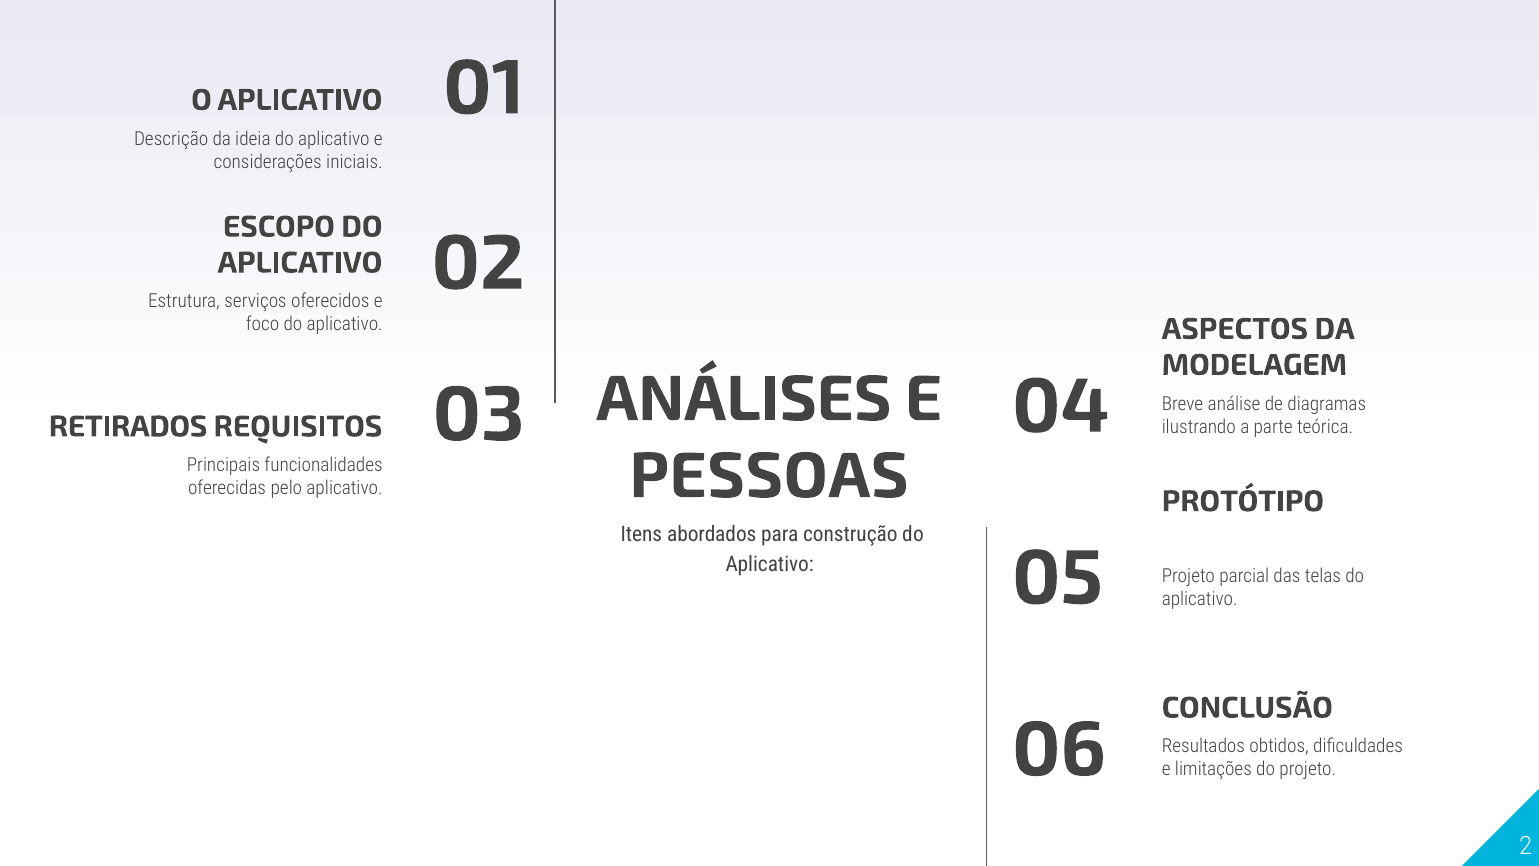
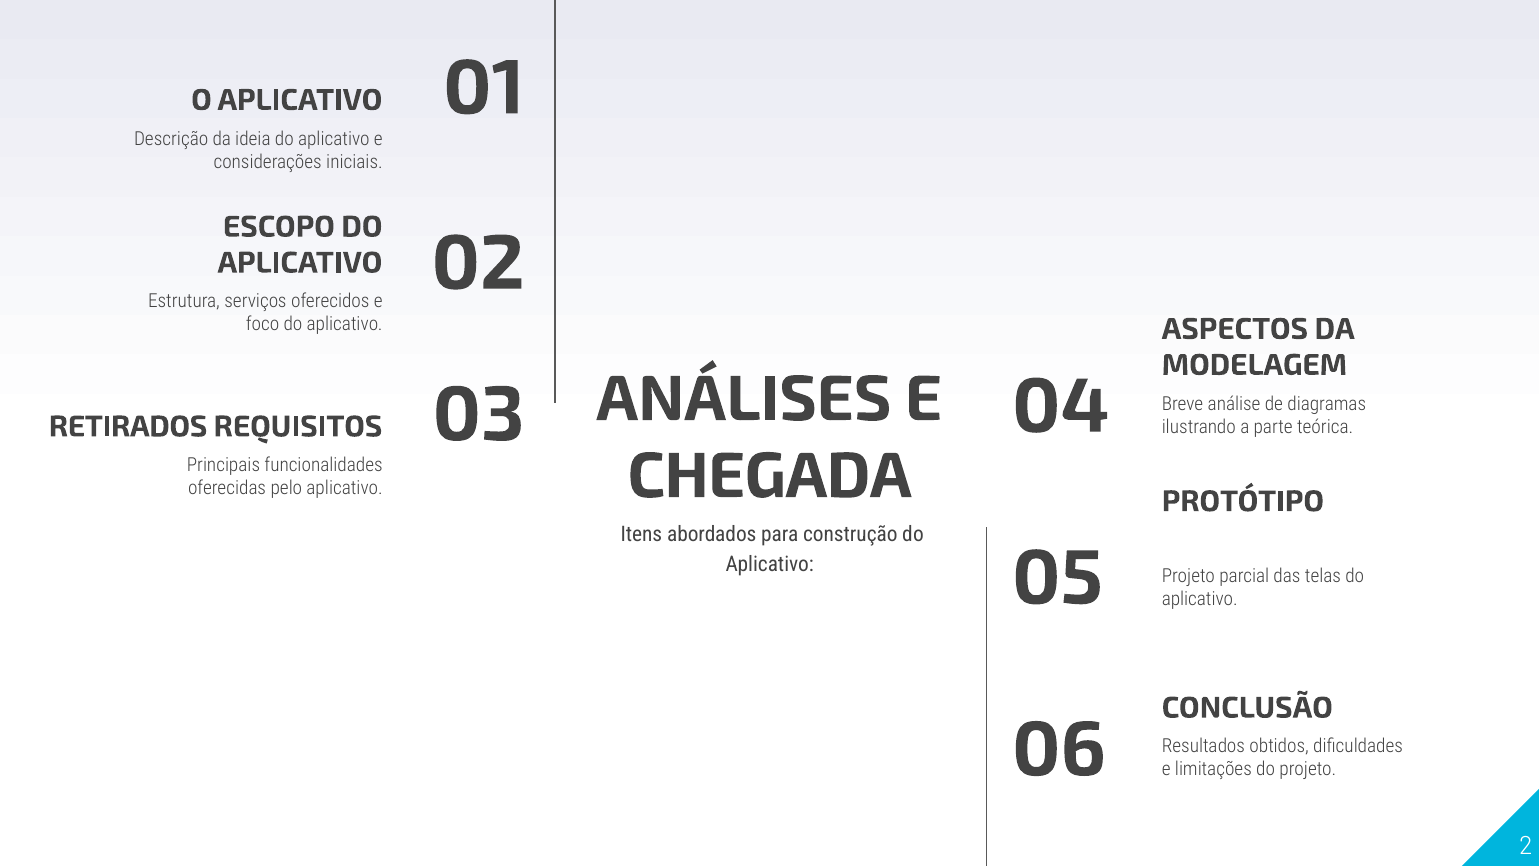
PESSOAS: PESSOAS -> CHEGADA
